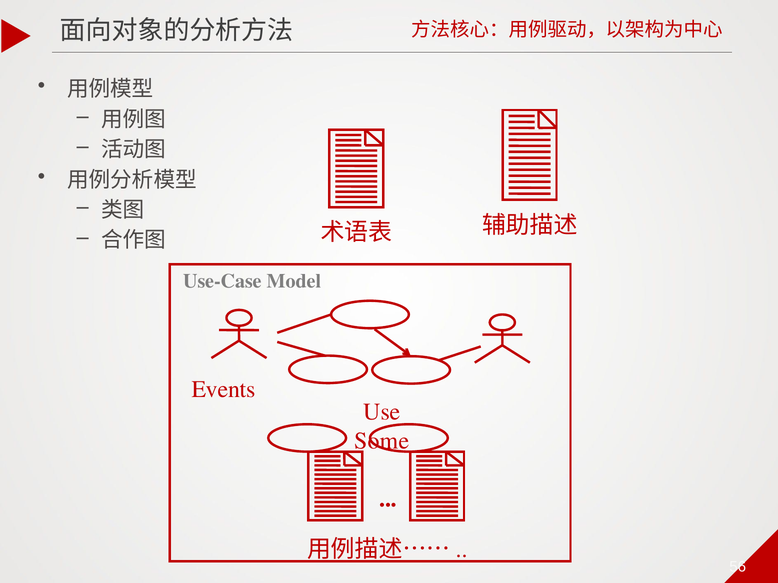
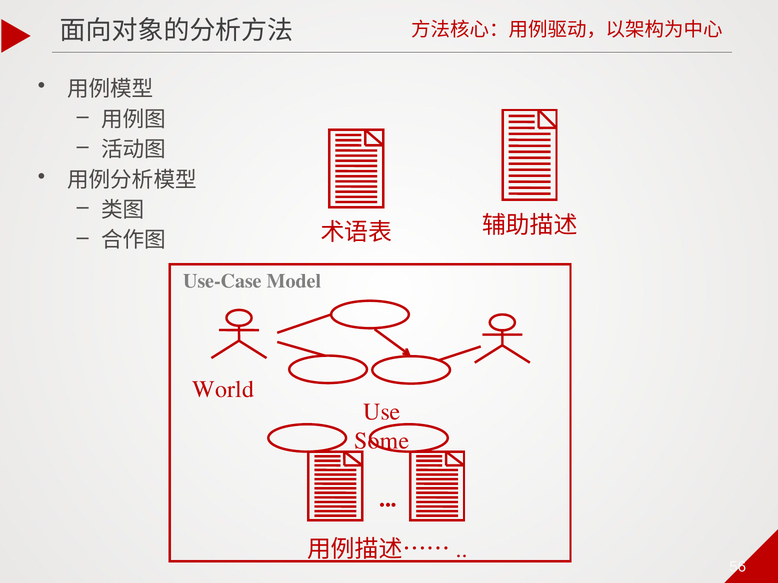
Events: Events -> World
